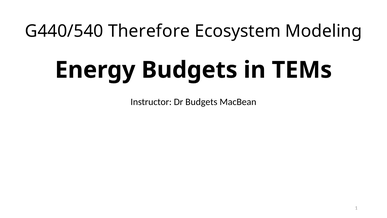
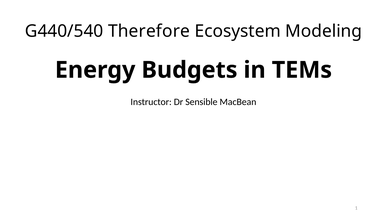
Dr Budgets: Budgets -> Sensible
